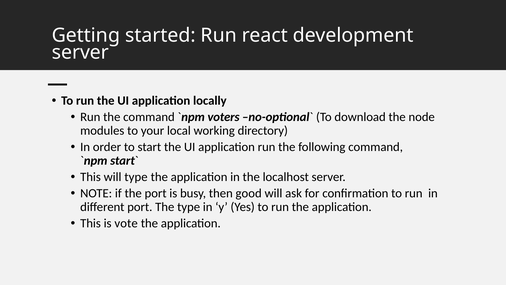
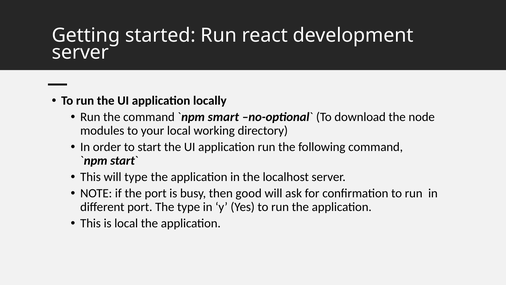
voters: voters -> smart
is vote: vote -> local
